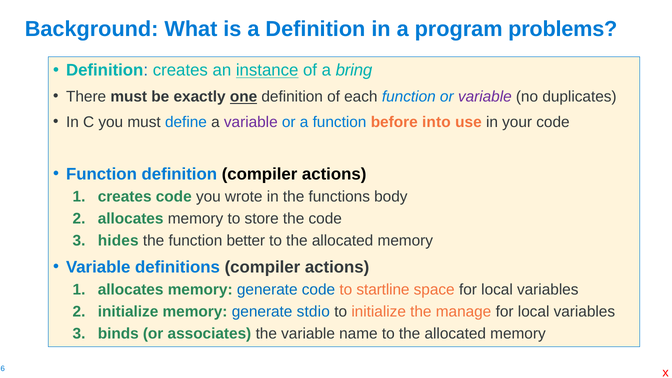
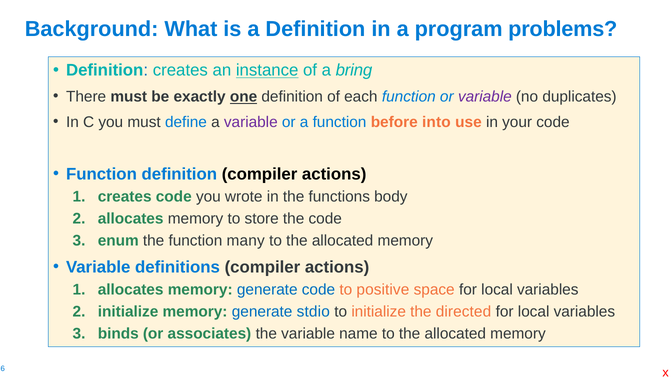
hides: hides -> enum
better: better -> many
startline: startline -> positive
manage: manage -> directed
